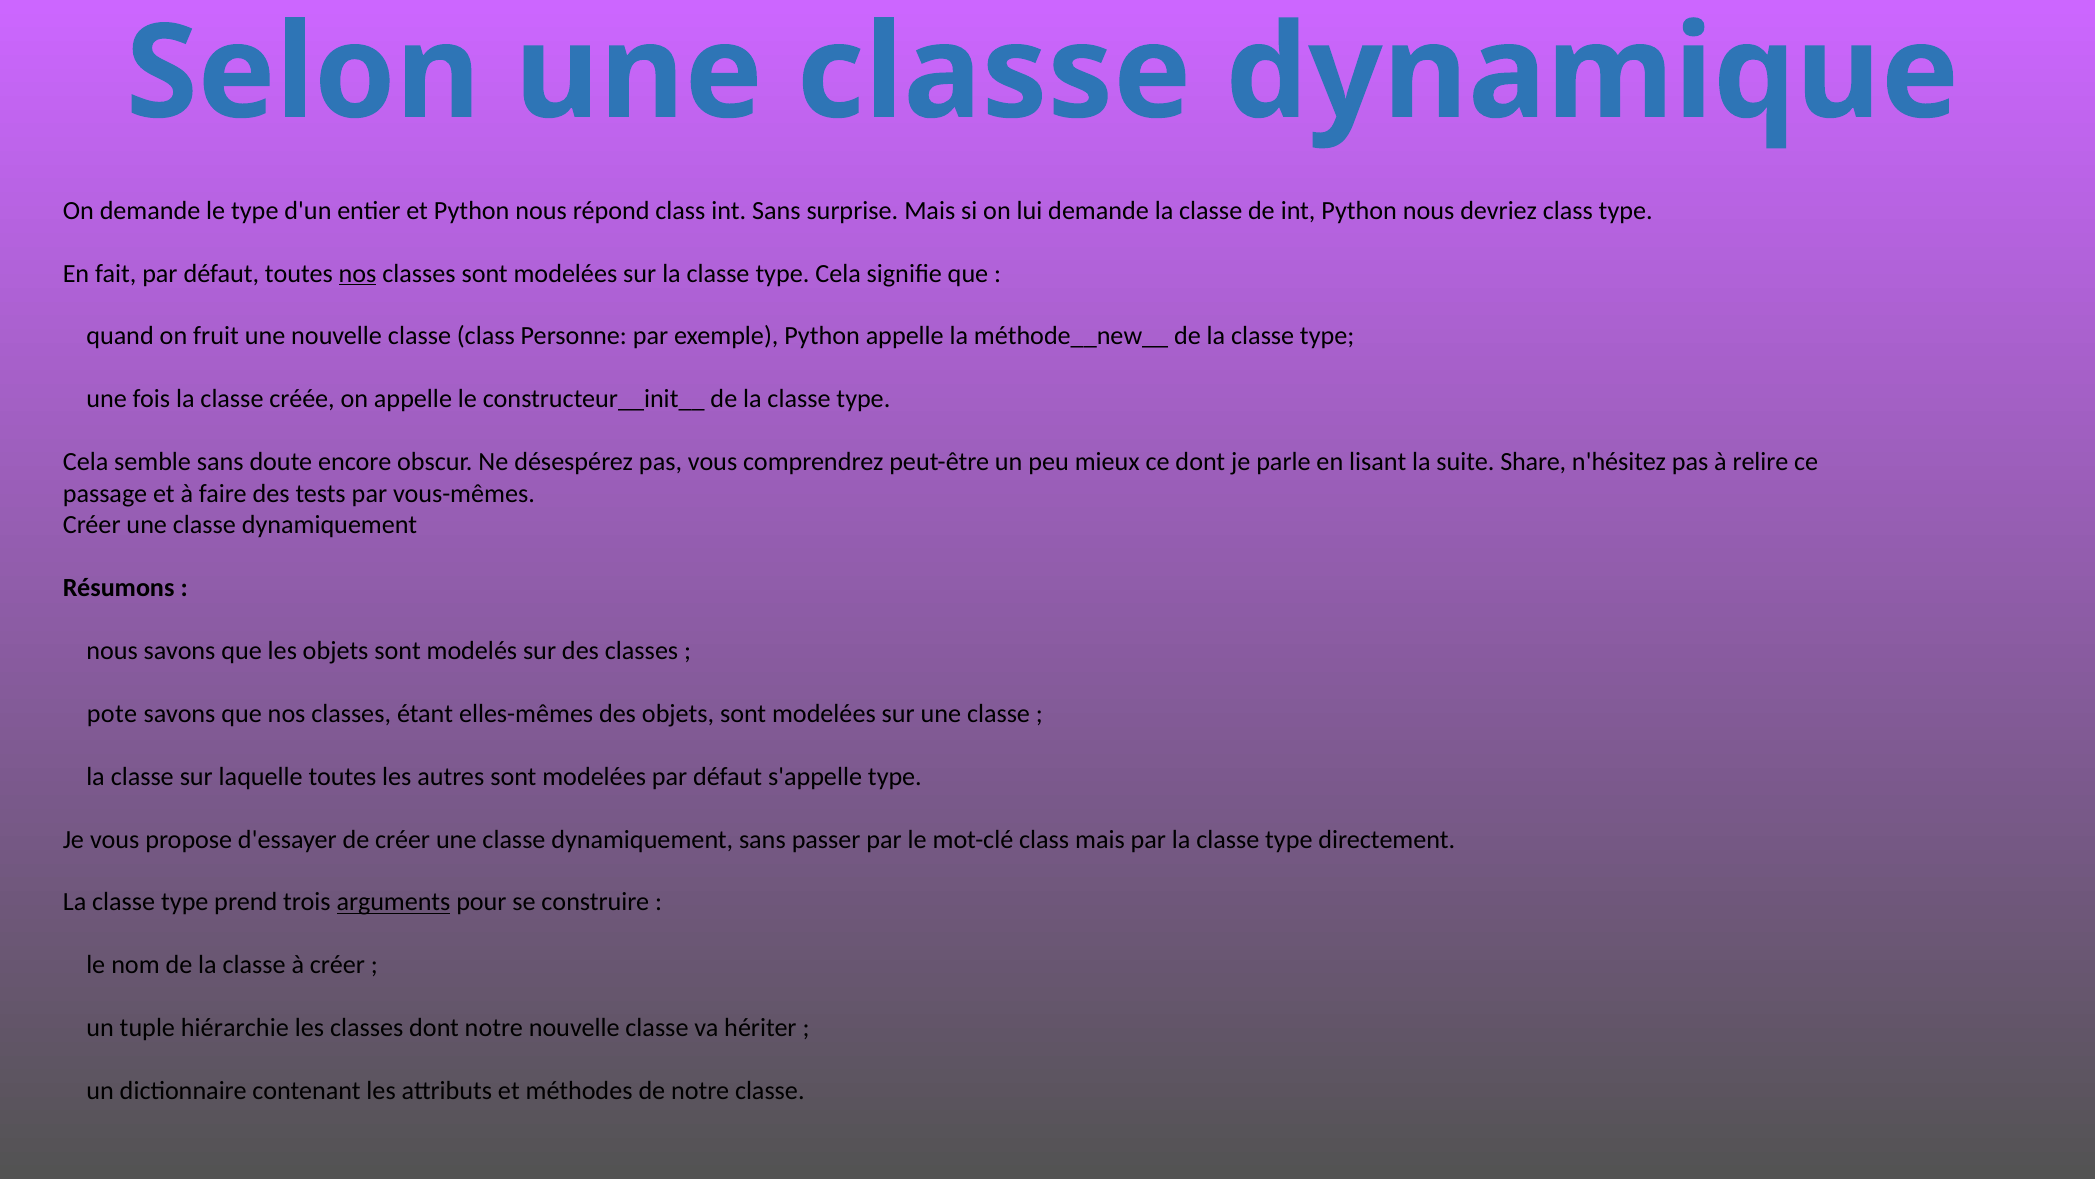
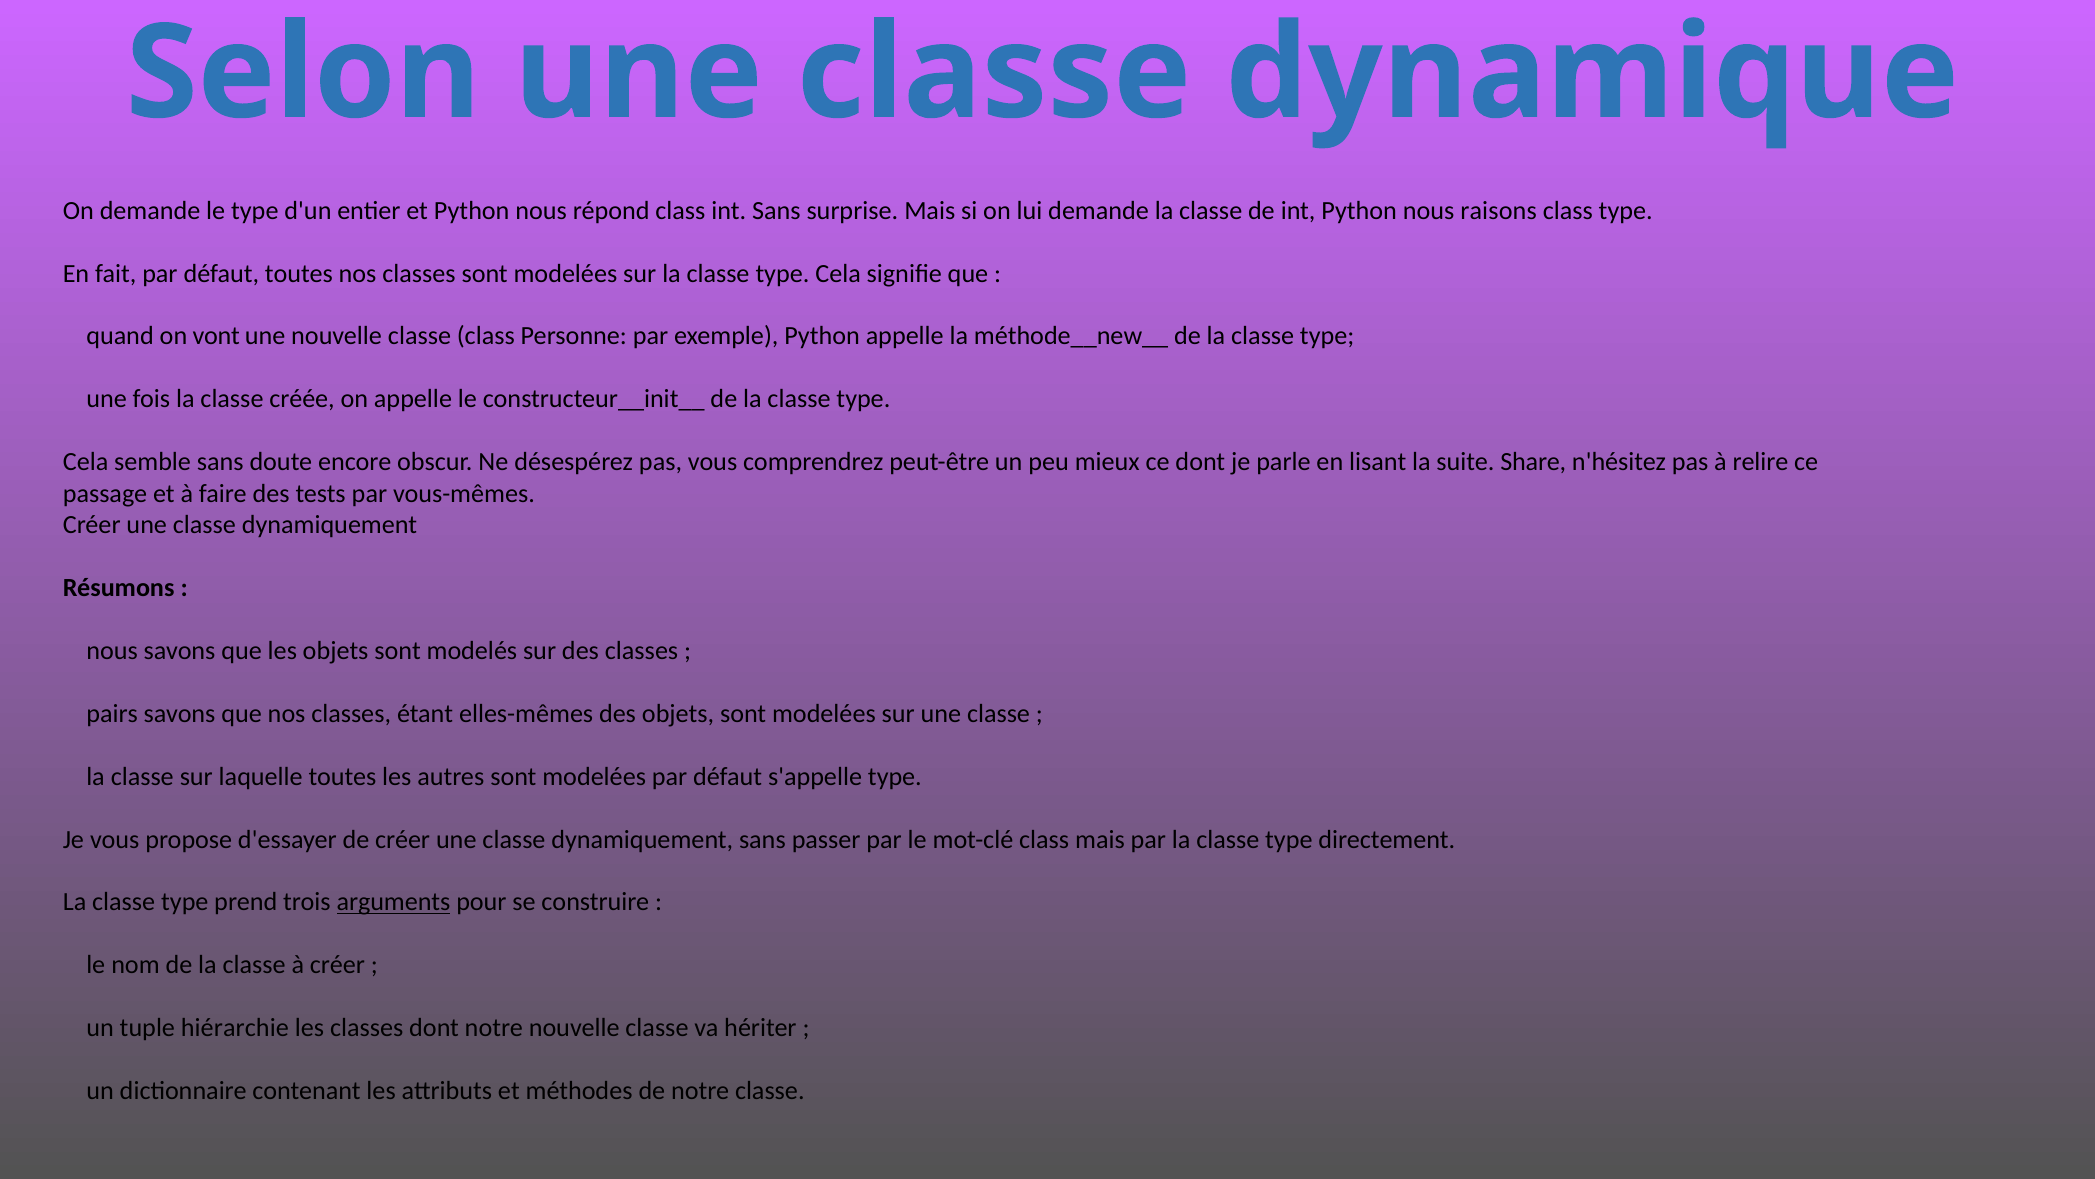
devriez: devriez -> raisons
nos at (358, 273) underline: present -> none
fruit: fruit -> vont
pote: pote -> pairs
